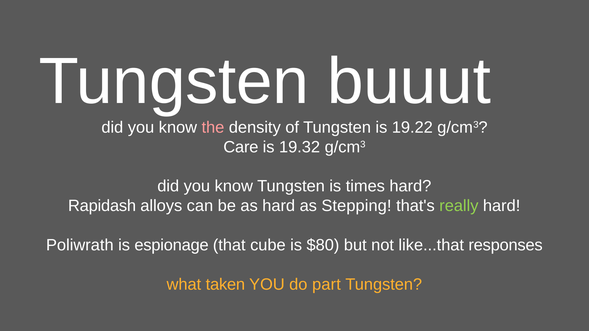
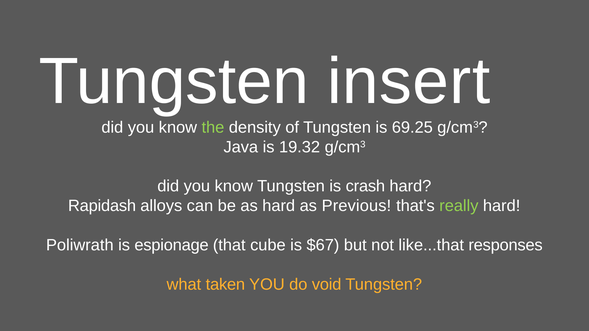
buuut: buuut -> insert
the colour: pink -> light green
19.22: 19.22 -> 69.25
Care: Care -> Java
times: times -> crash
Stepping: Stepping -> Previous
$80: $80 -> $67
part: part -> void
